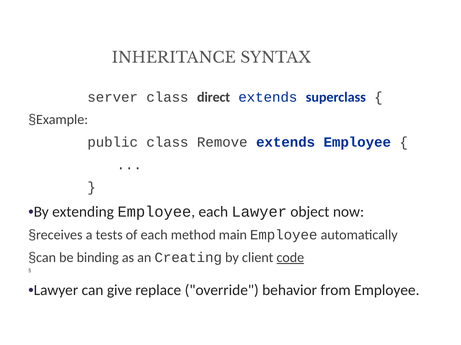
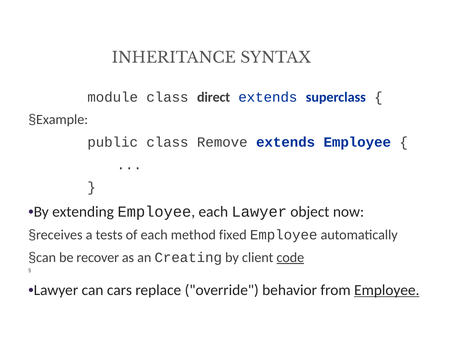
server: server -> module
main: main -> fixed
binding: binding -> recover
give: give -> cars
Employee at (387, 291) underline: none -> present
